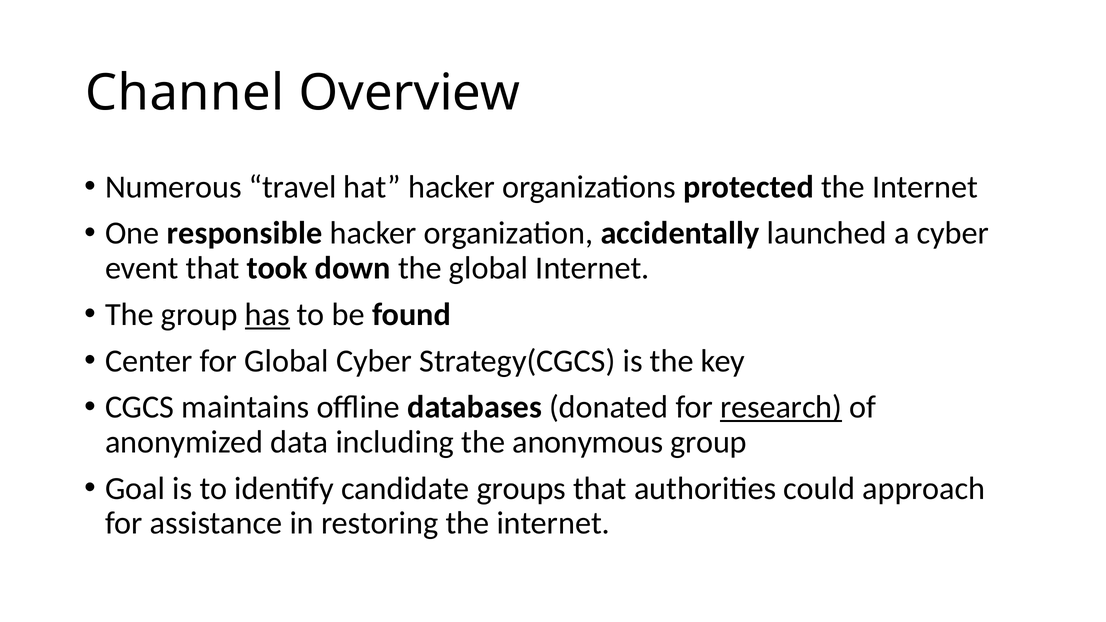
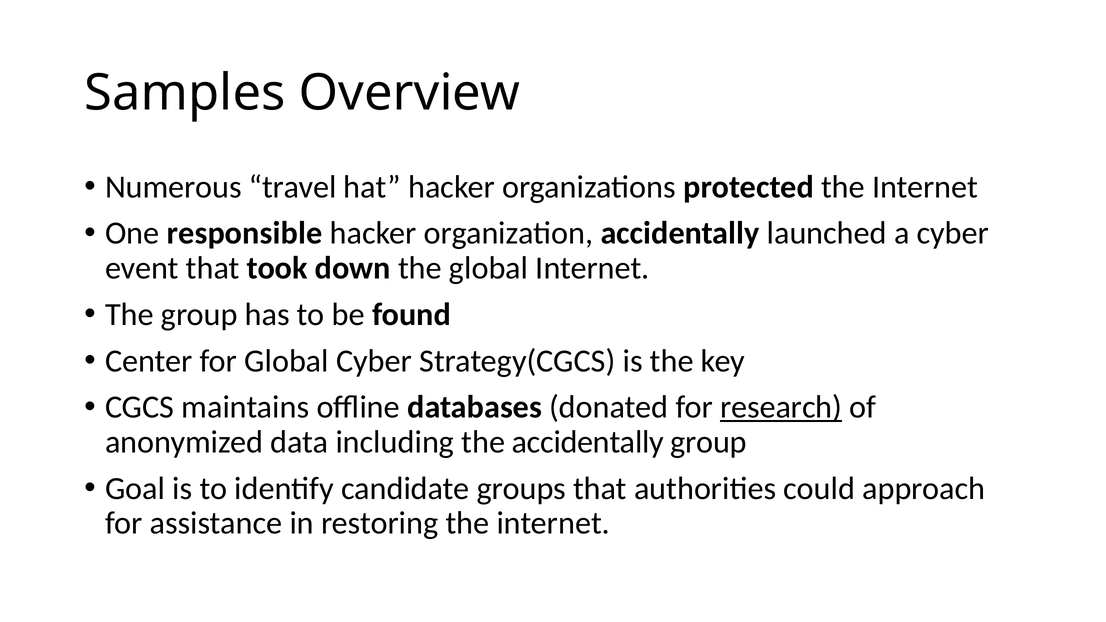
Channel: Channel -> Samples
has underline: present -> none
the anonymous: anonymous -> accidentally
